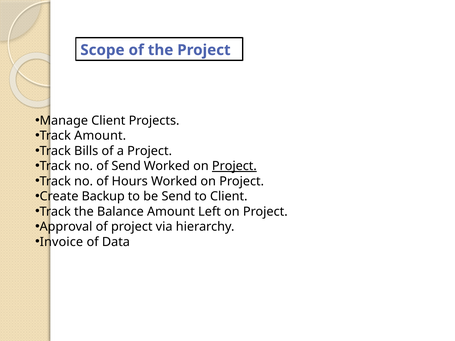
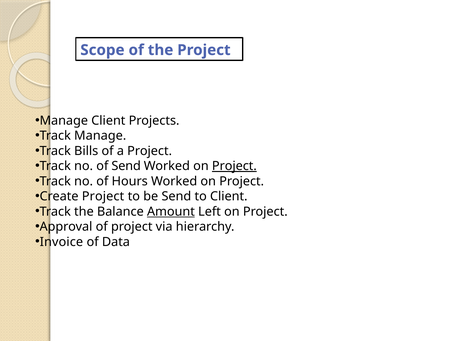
Track Amount: Amount -> Manage
Create Backup: Backup -> Project
Amount at (171, 212) underline: none -> present
